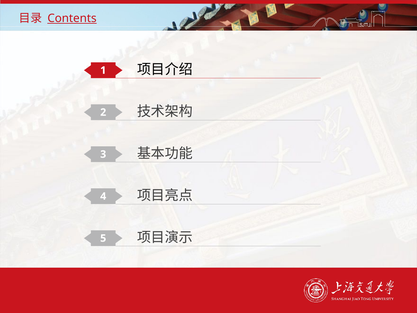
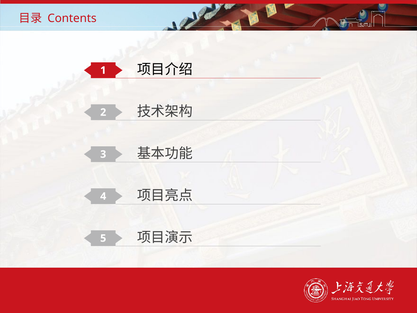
Contents underline: present -> none
